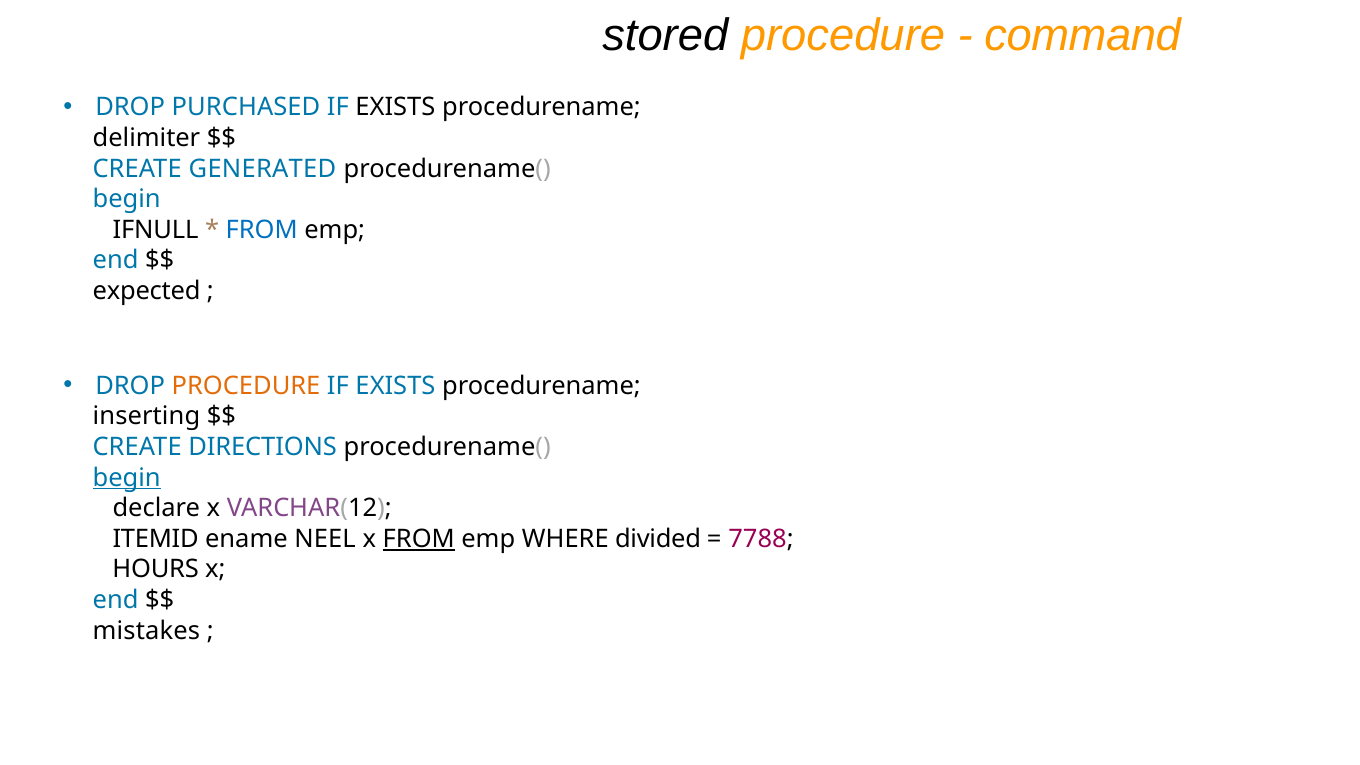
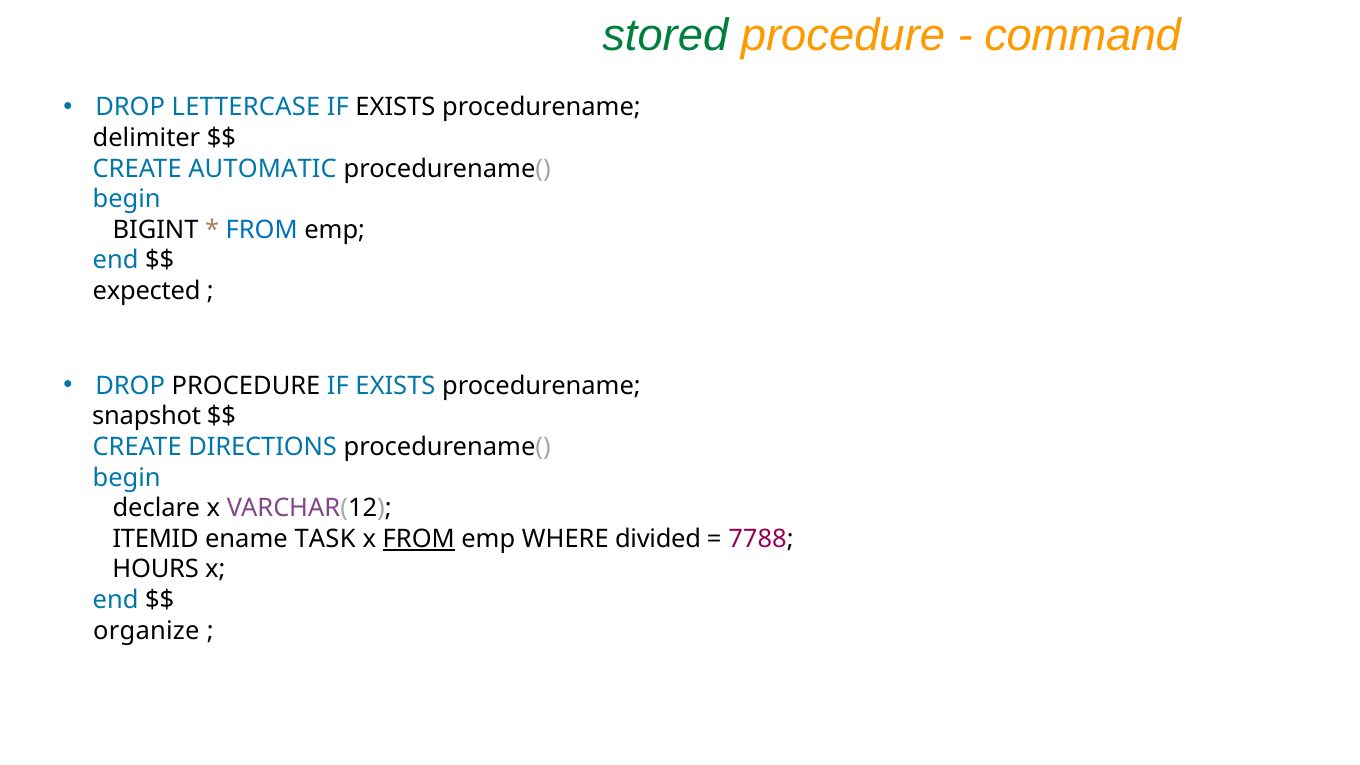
stored colour: black -> green
PURCHASED: PURCHASED -> LETTERCASE
GENERATED: GENERATED -> AUTOMATIC
IFNULL: IFNULL -> BIGINT
PROCEDURE at (246, 386) colour: orange -> black
inserting: inserting -> snapshot
begin at (127, 478) underline: present -> none
NEEL: NEEL -> TASK
mistakes: mistakes -> organize
